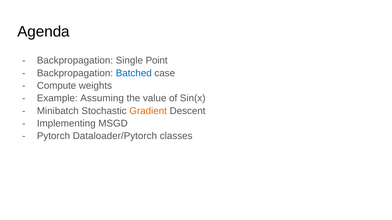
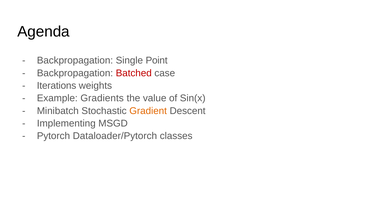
Batched colour: blue -> red
Compute: Compute -> Iterations
Assuming: Assuming -> Gradients
